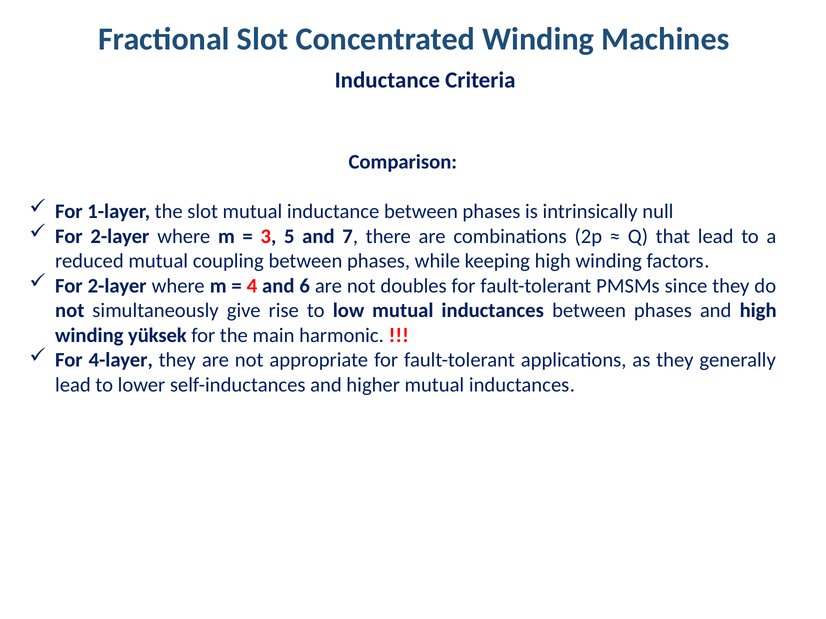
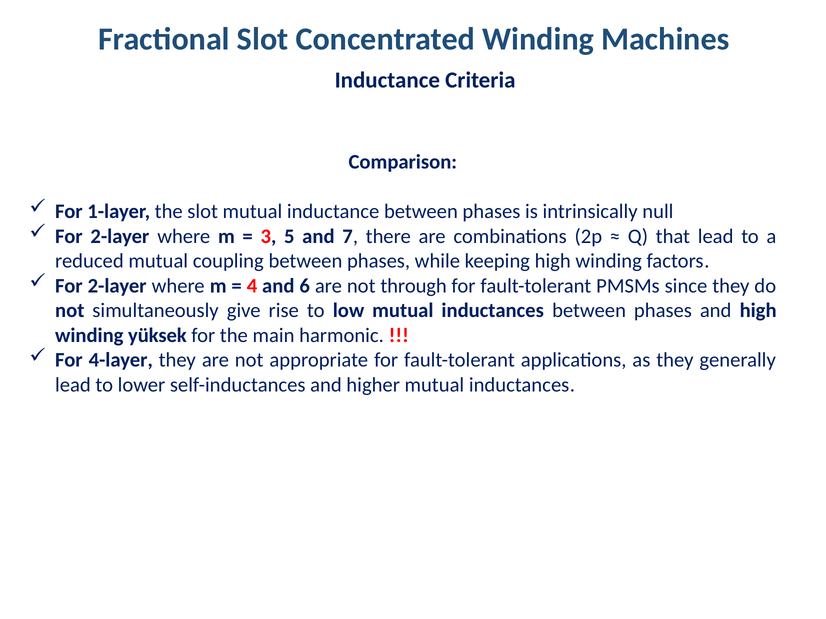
doubles: doubles -> through
